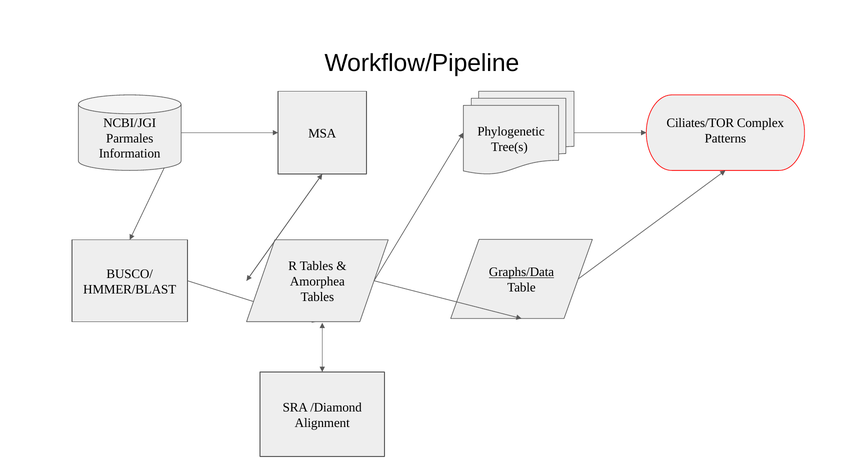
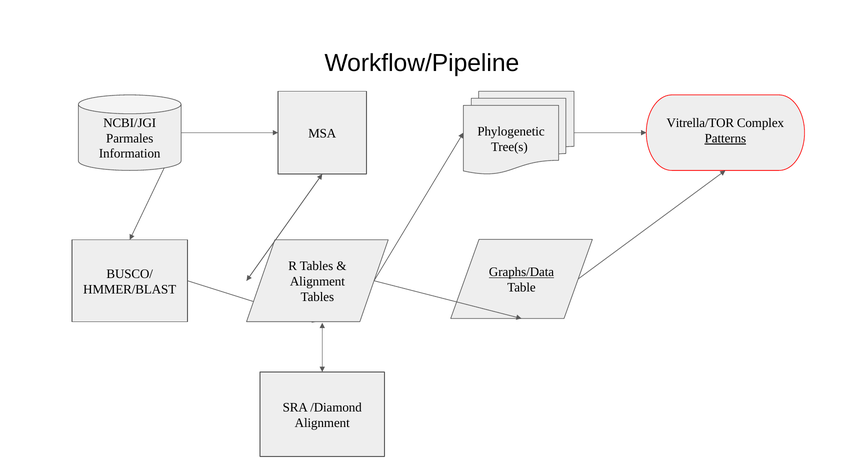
Ciliates/TOR: Ciliates/TOR -> Vitrella/TOR
Patterns underline: none -> present
Amorphea at (317, 281): Amorphea -> Alignment
